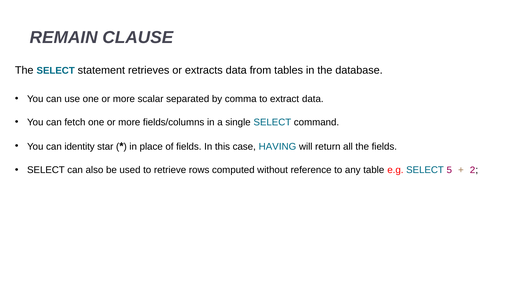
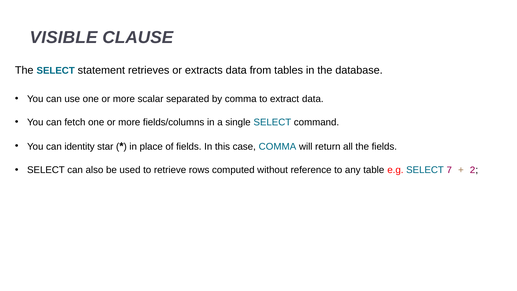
REMAIN: REMAIN -> VISIBLE
case HAVING: HAVING -> COMMA
5: 5 -> 7
